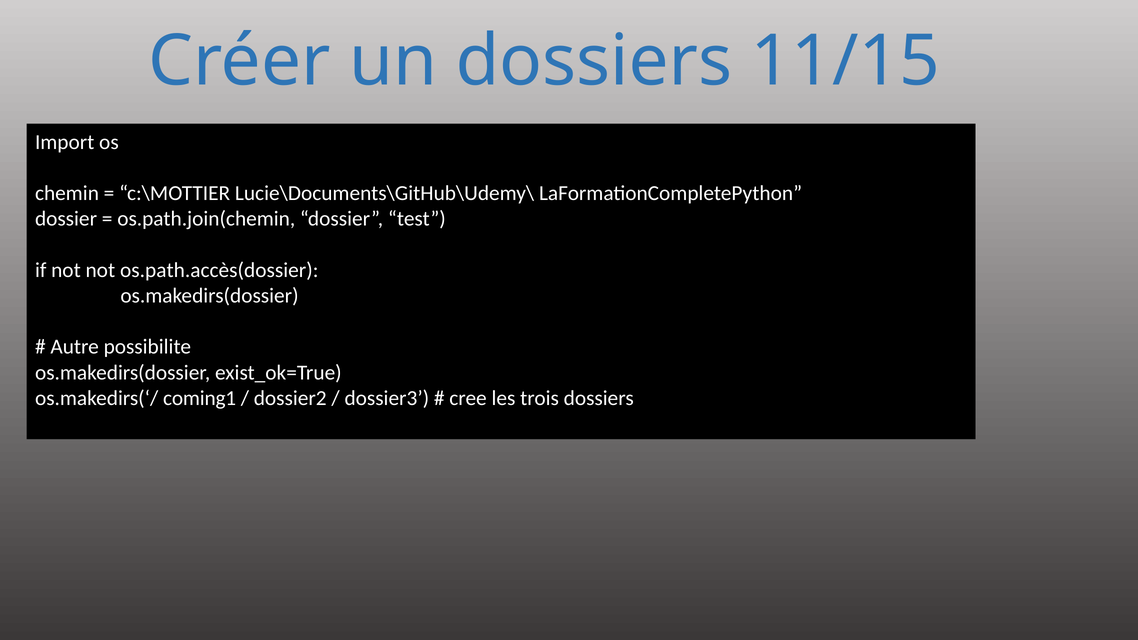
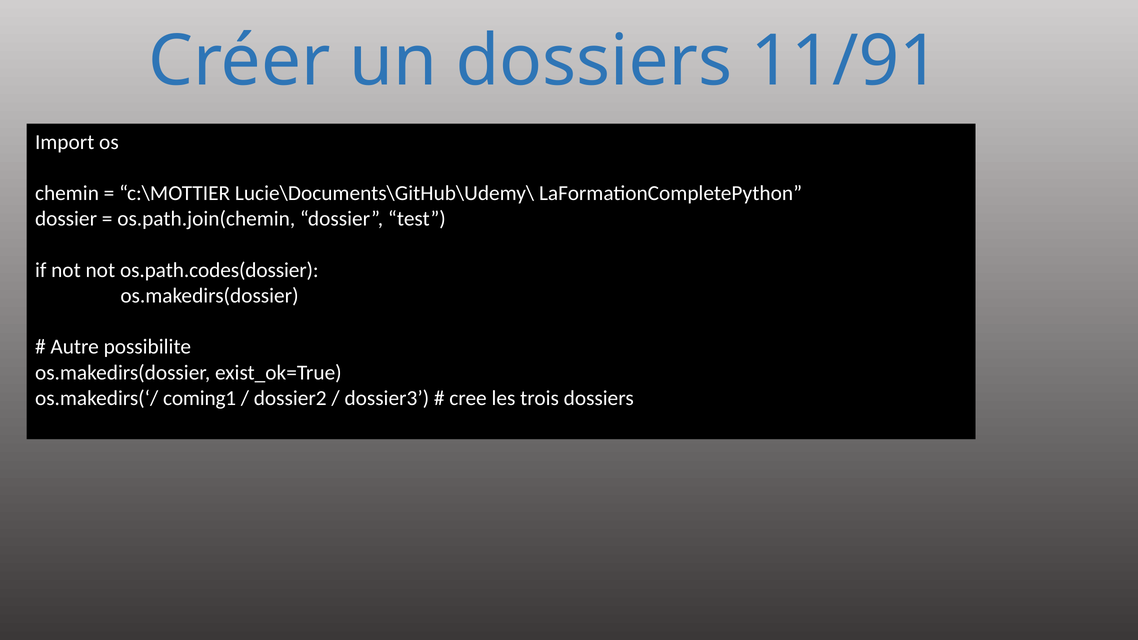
11/15: 11/15 -> 11/91
os.path.accès(dossier: os.path.accès(dossier -> os.path.codes(dossier
